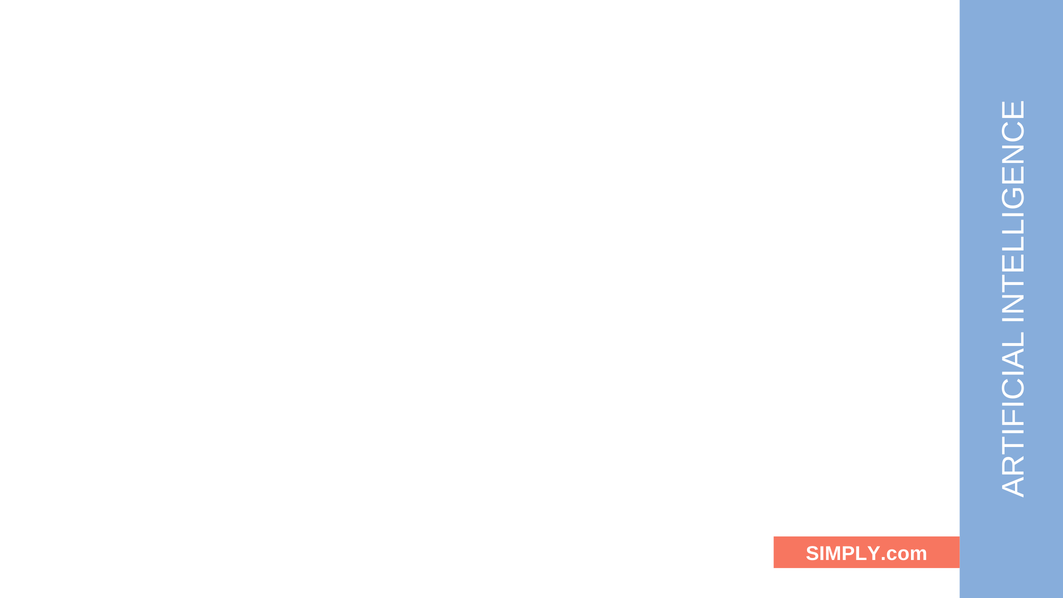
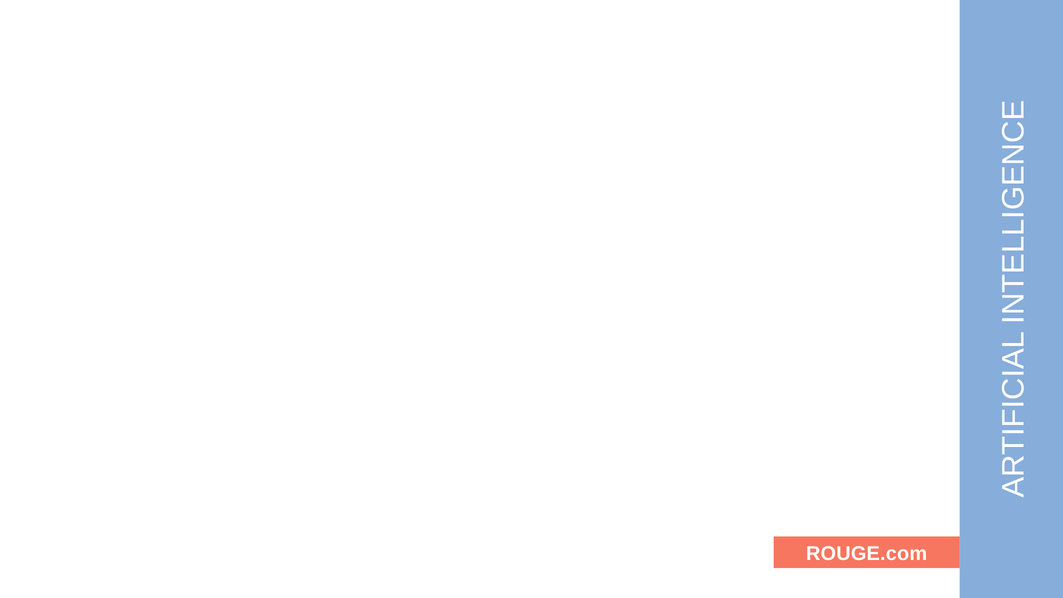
SIMPLY.com: SIMPLY.com -> ROUGE.com
